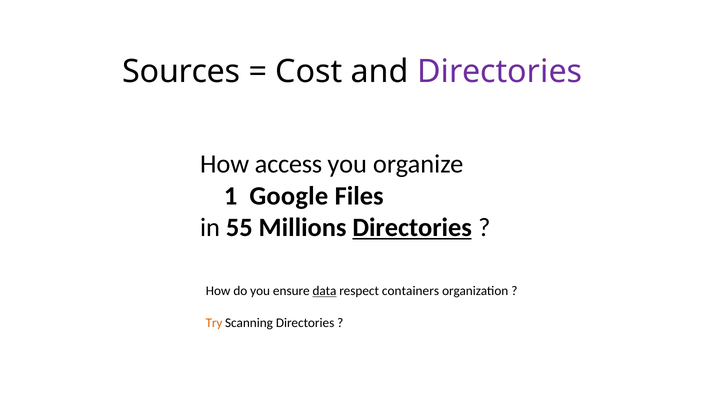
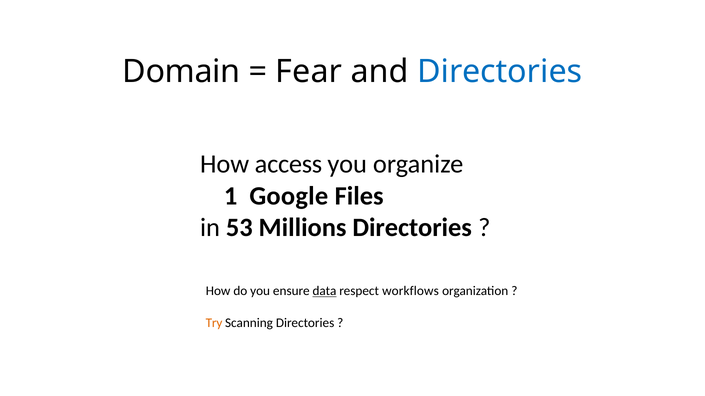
Sources: Sources -> Domain
Cost: Cost -> Fear
Directories at (500, 71) colour: purple -> blue
55: 55 -> 53
Directories at (412, 228) underline: present -> none
containers: containers -> workflows
